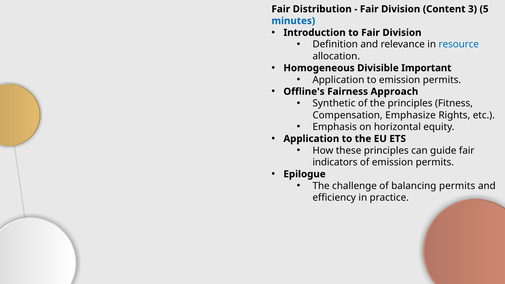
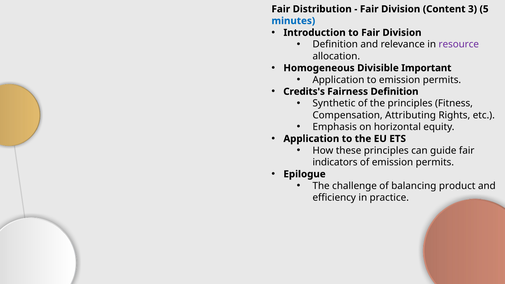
resource colour: blue -> purple
Offline's: Offline's -> Credits's
Fairness Approach: Approach -> Definition
Emphasize: Emphasize -> Attributing
balancing permits: permits -> product
